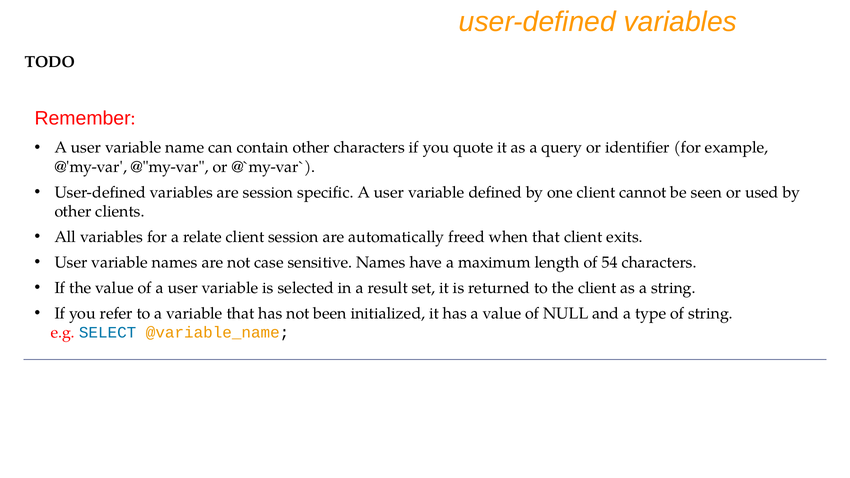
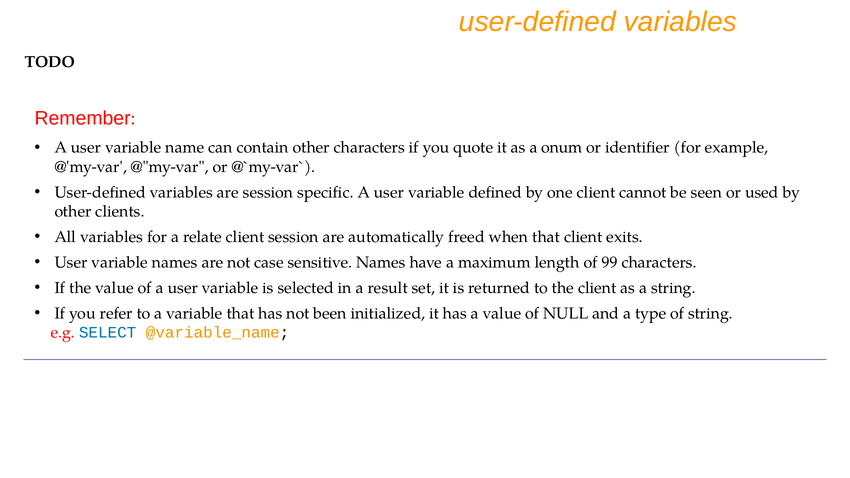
query: query -> onum
54: 54 -> 99
